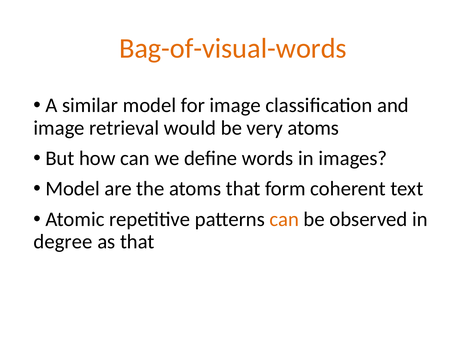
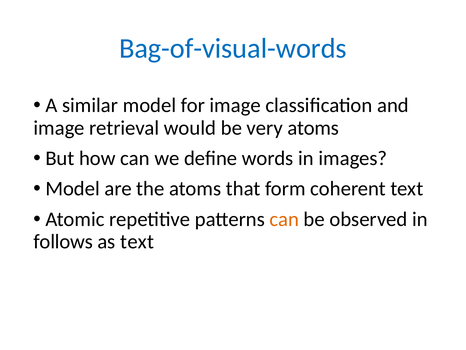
Bag-of-visual-words colour: orange -> blue
degree: degree -> follows
as that: that -> text
